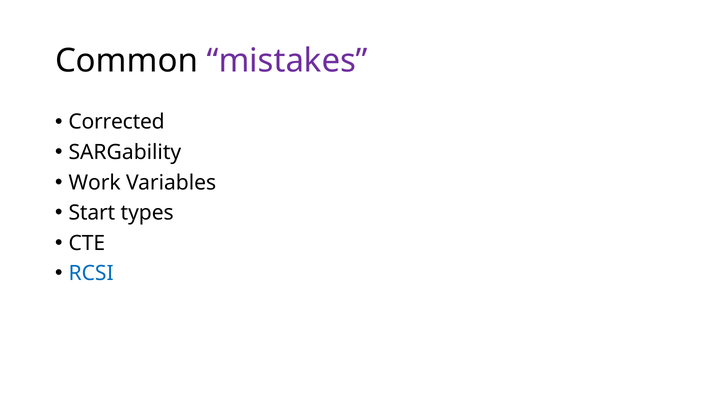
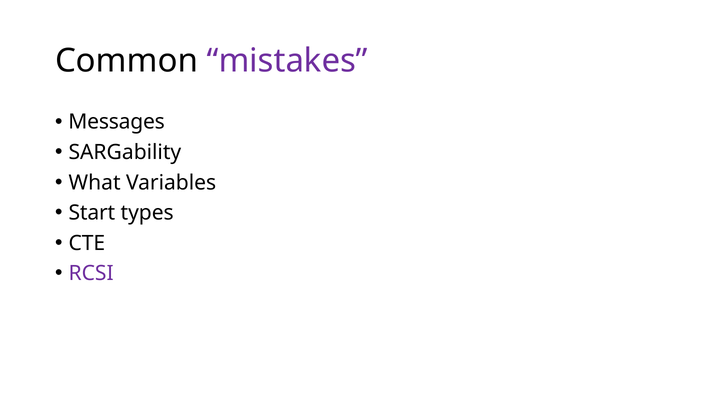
Corrected: Corrected -> Messages
Work: Work -> What
RCSI colour: blue -> purple
